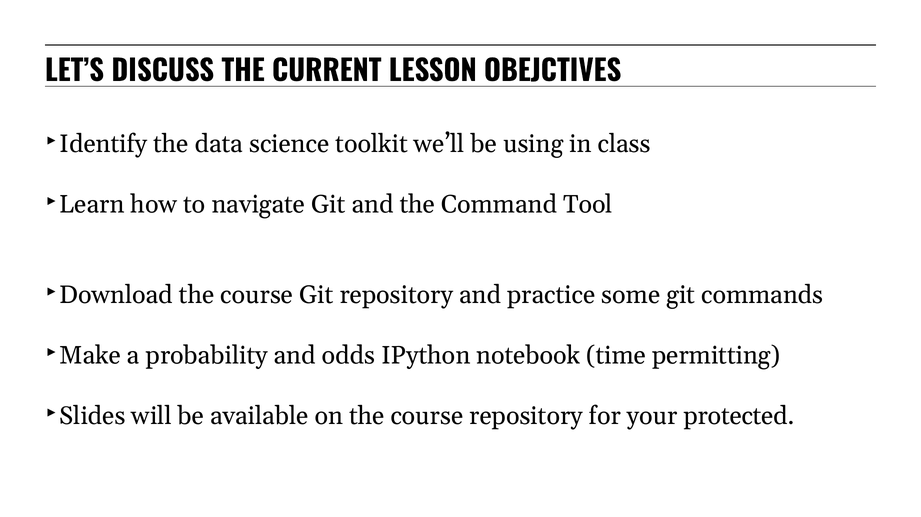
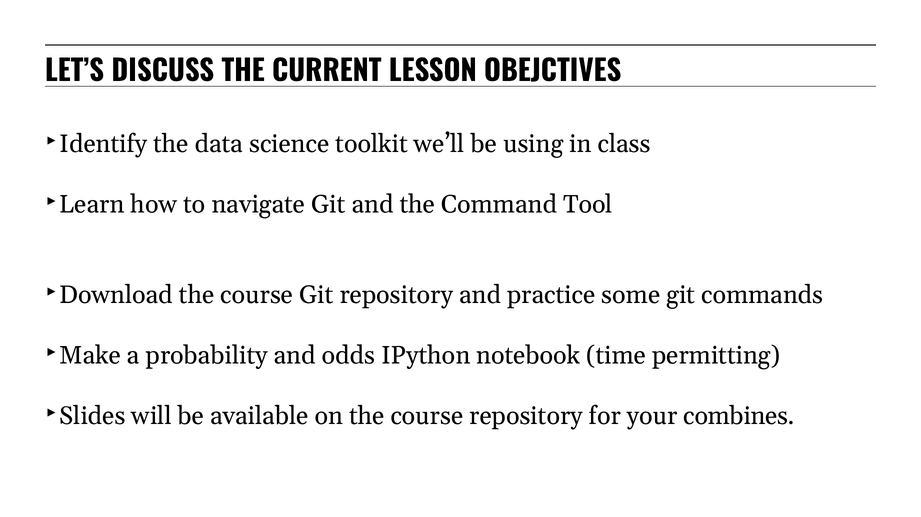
protected: protected -> combines
